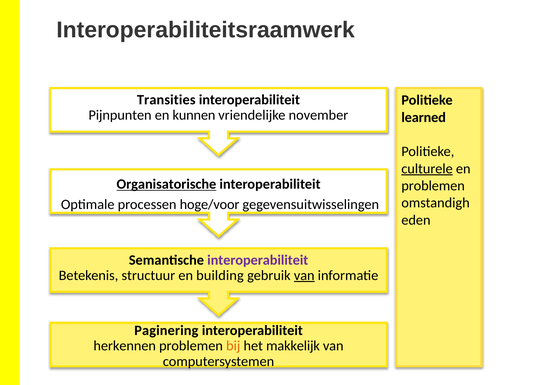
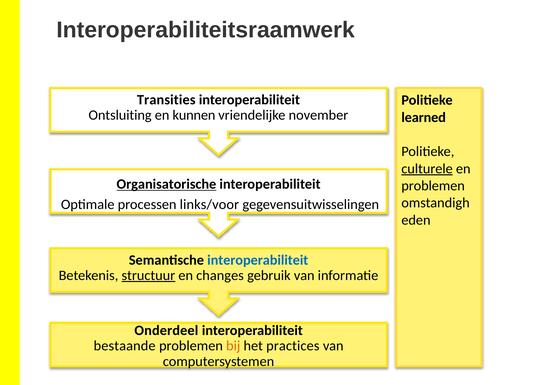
Pijnpunten: Pijnpunten -> Ontsluiting
hoge/voor: hoge/voor -> links/voor
interoperabiliteit at (258, 260) colour: purple -> blue
structuur underline: none -> present
building: building -> changes
van at (304, 276) underline: present -> none
Paginering: Paginering -> Onderdeel
herkennen: herkennen -> bestaande
makkelijk: makkelijk -> practices
